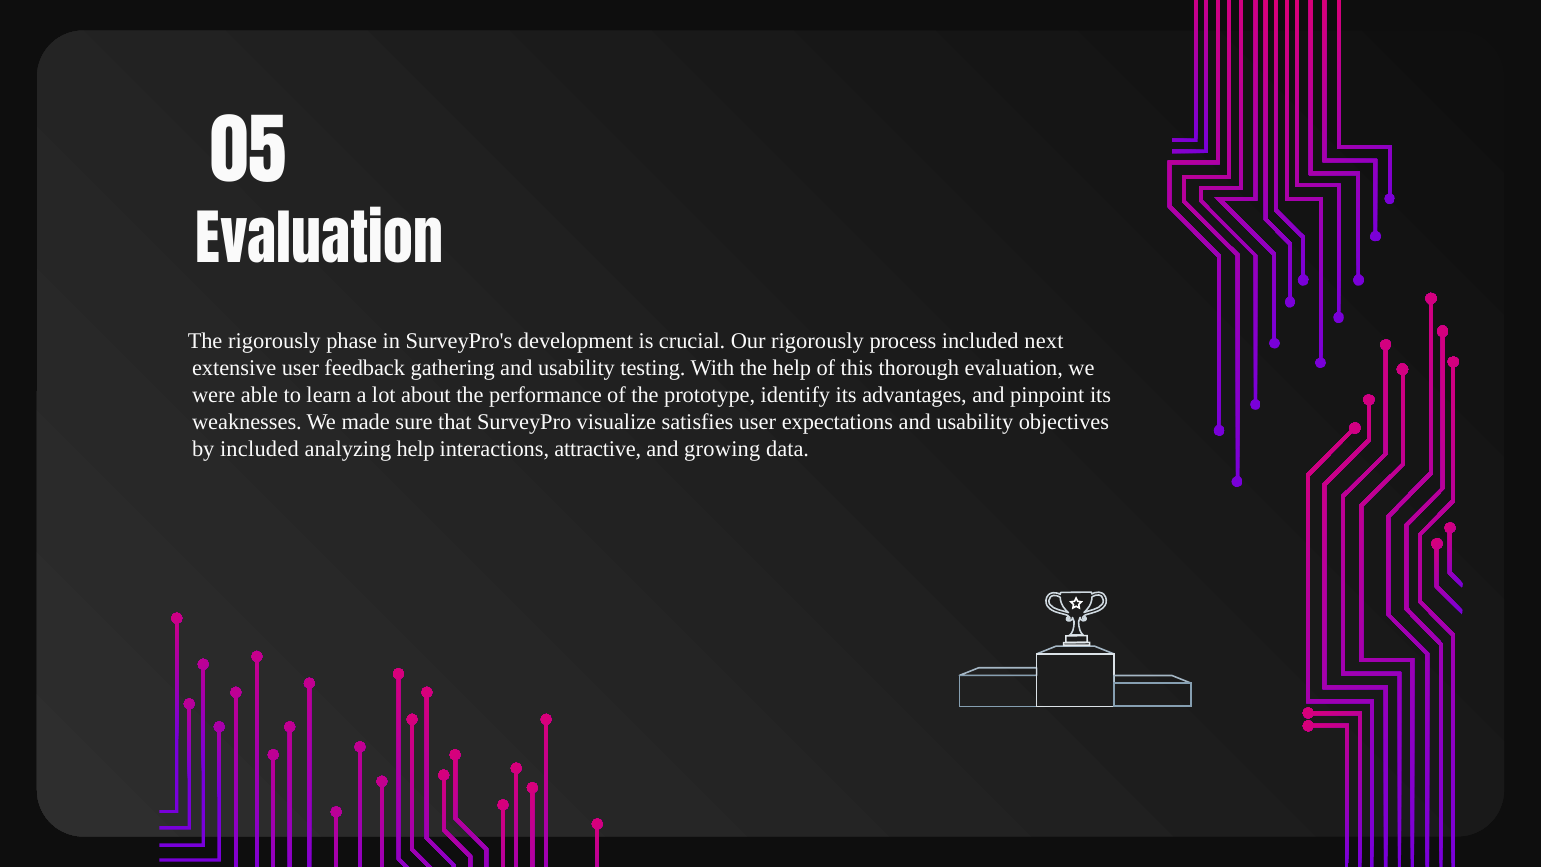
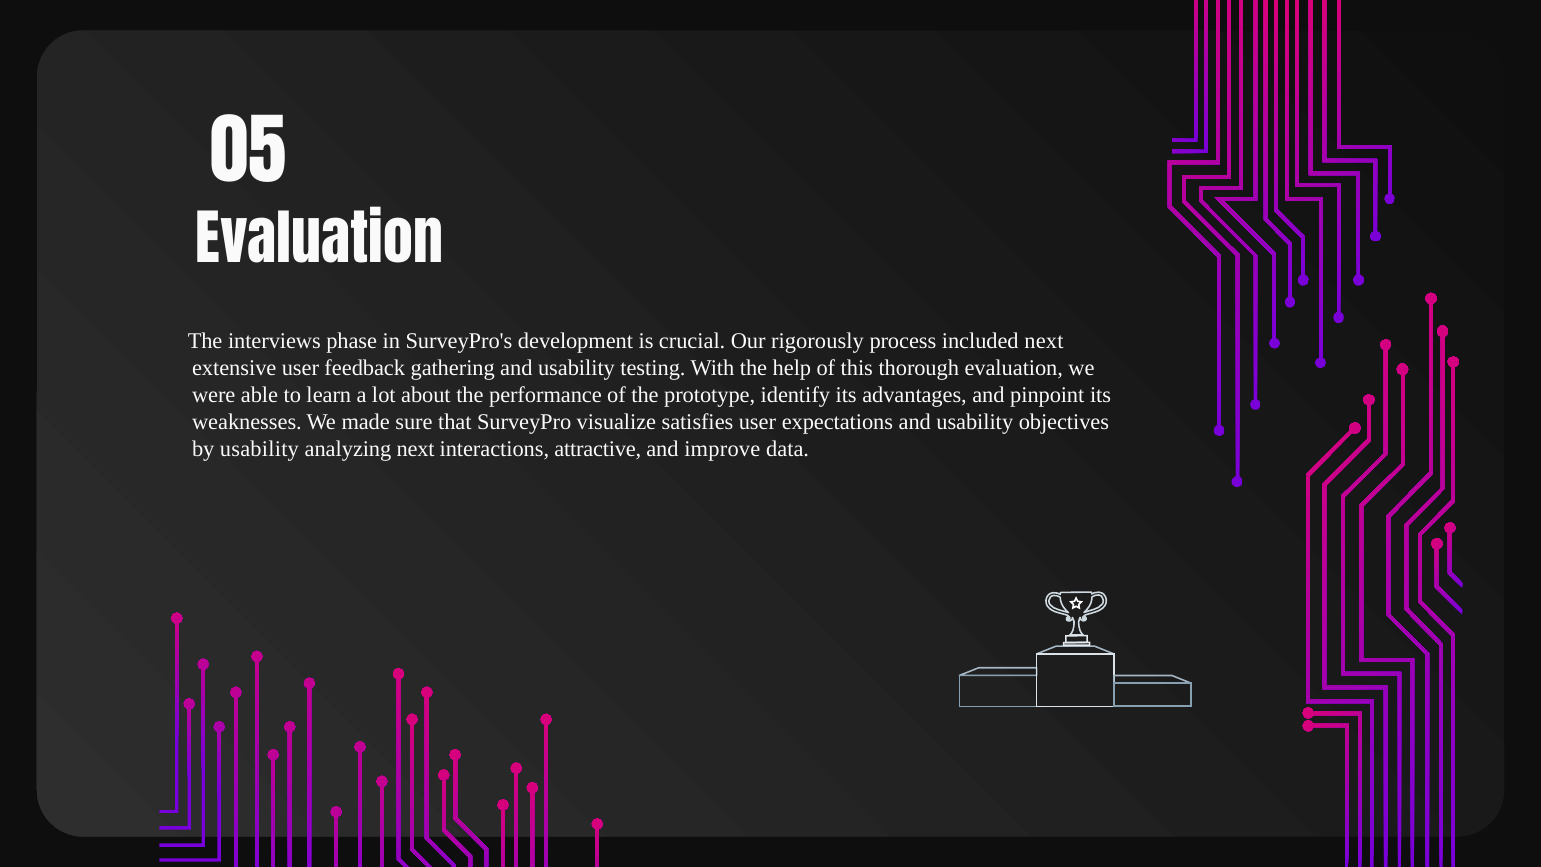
The rigorously: rigorously -> interviews
by included: included -> usability
analyzing help: help -> next
growing: growing -> improve
